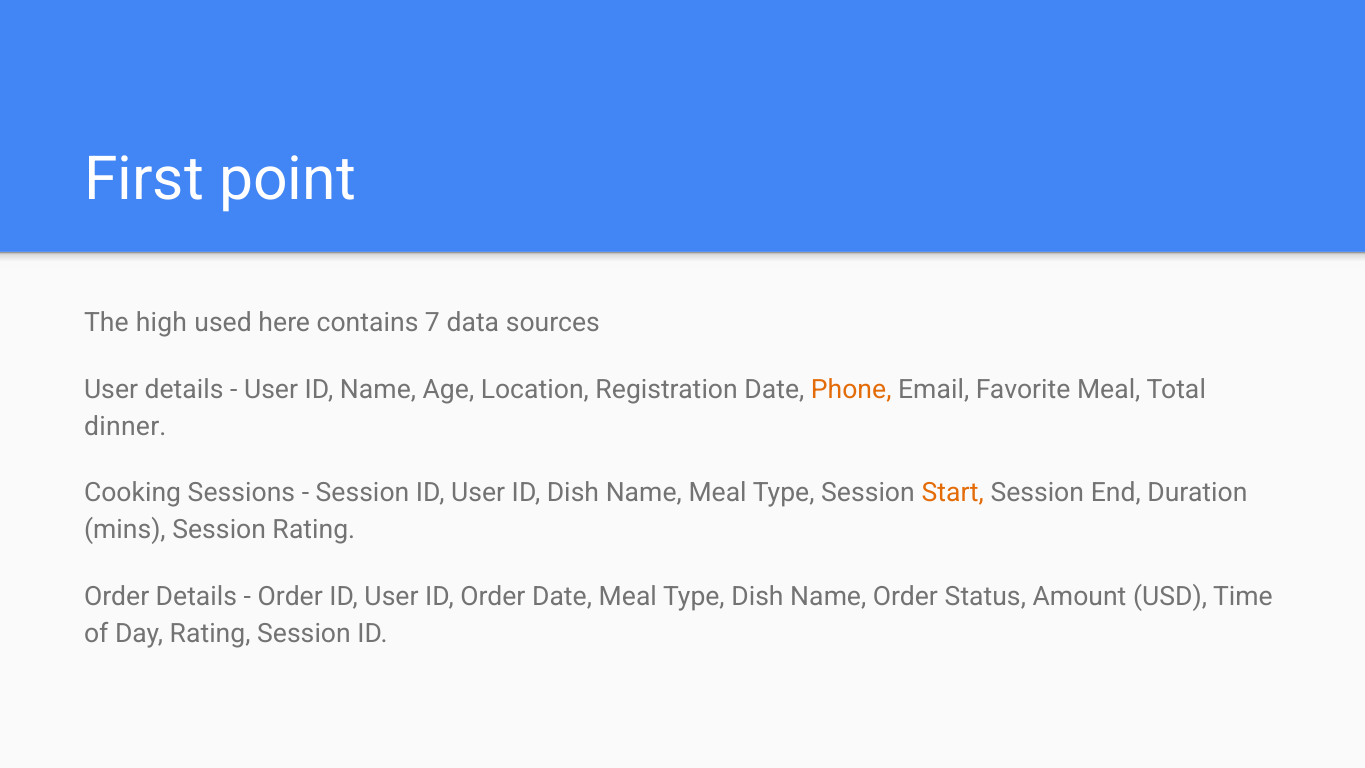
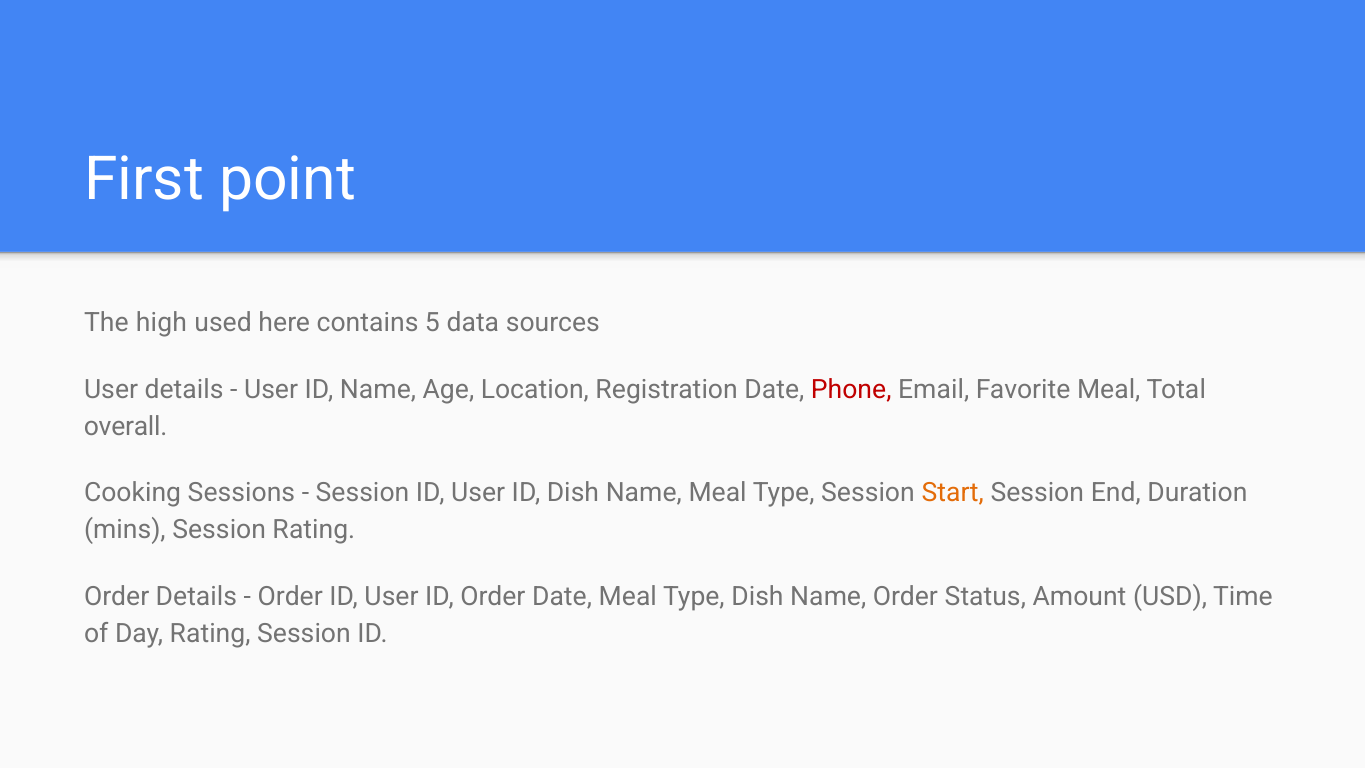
7: 7 -> 5
Phone colour: orange -> red
dinner: dinner -> overall
